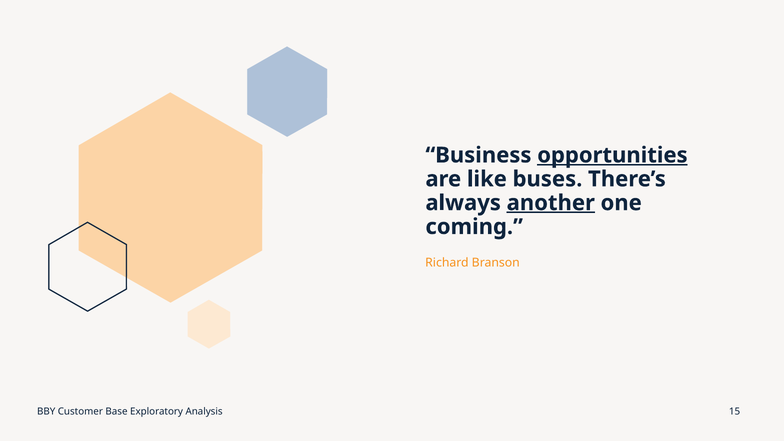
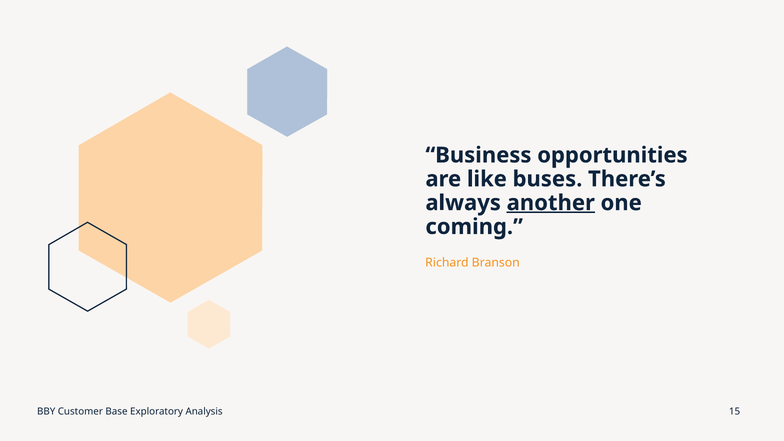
opportunities underline: present -> none
